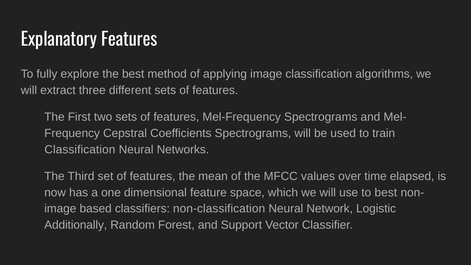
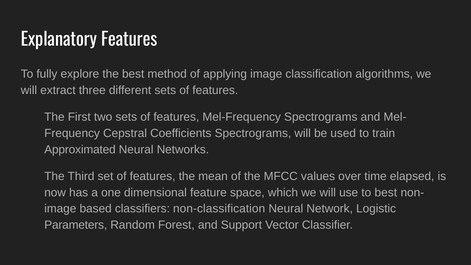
Classification at (80, 150): Classification -> Approximated
Additionally: Additionally -> Parameters
